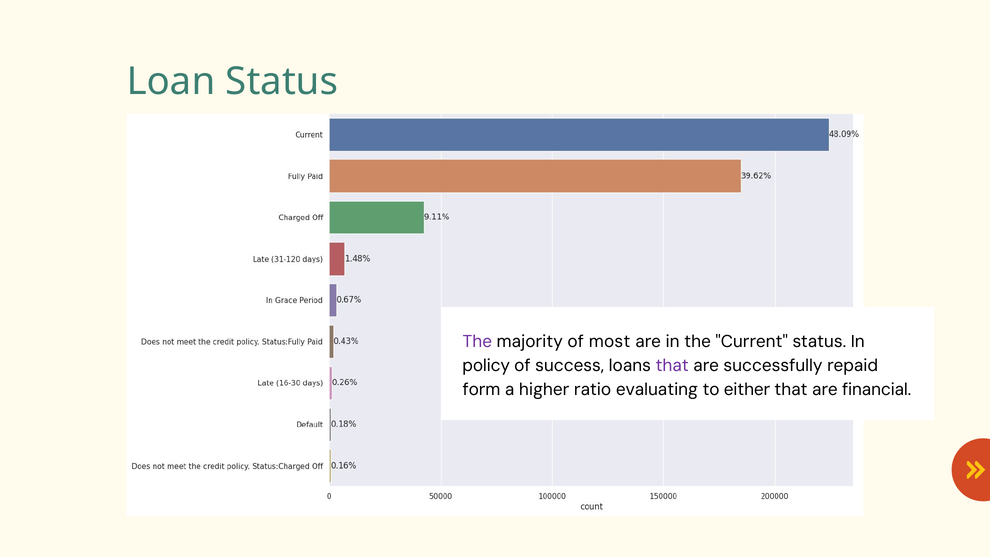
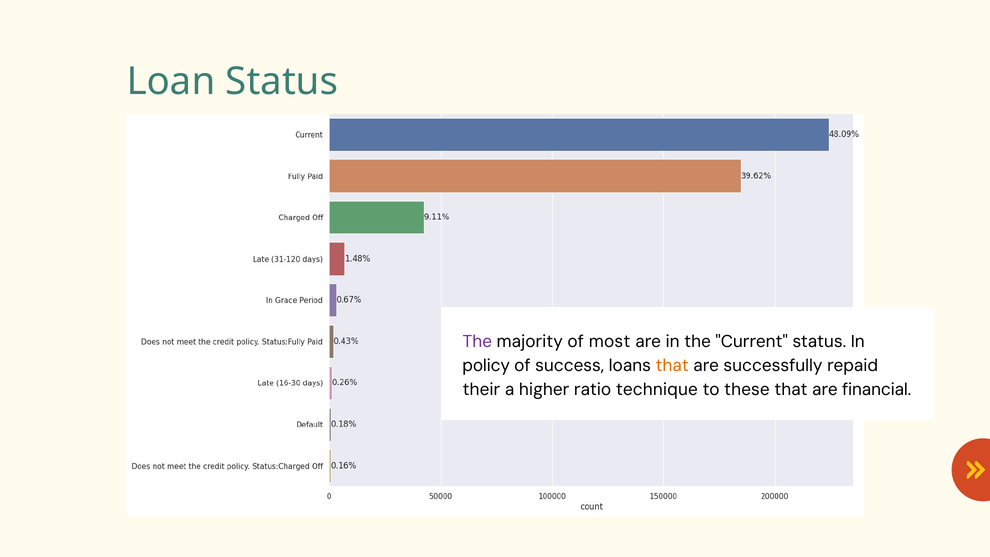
that at (672, 365) colour: purple -> orange
form: form -> their
evaluating: evaluating -> technique
either: either -> these
